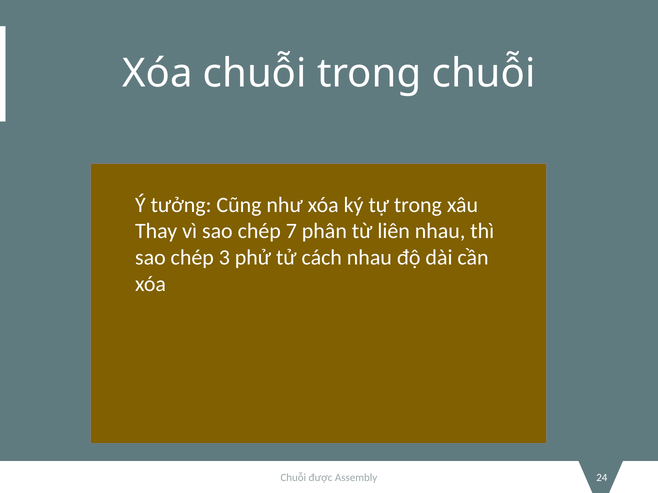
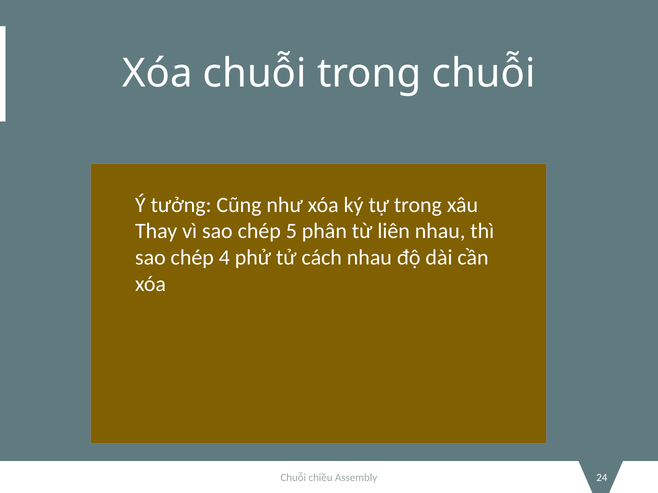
7: 7 -> 5
3: 3 -> 4
được: được -> chiều
